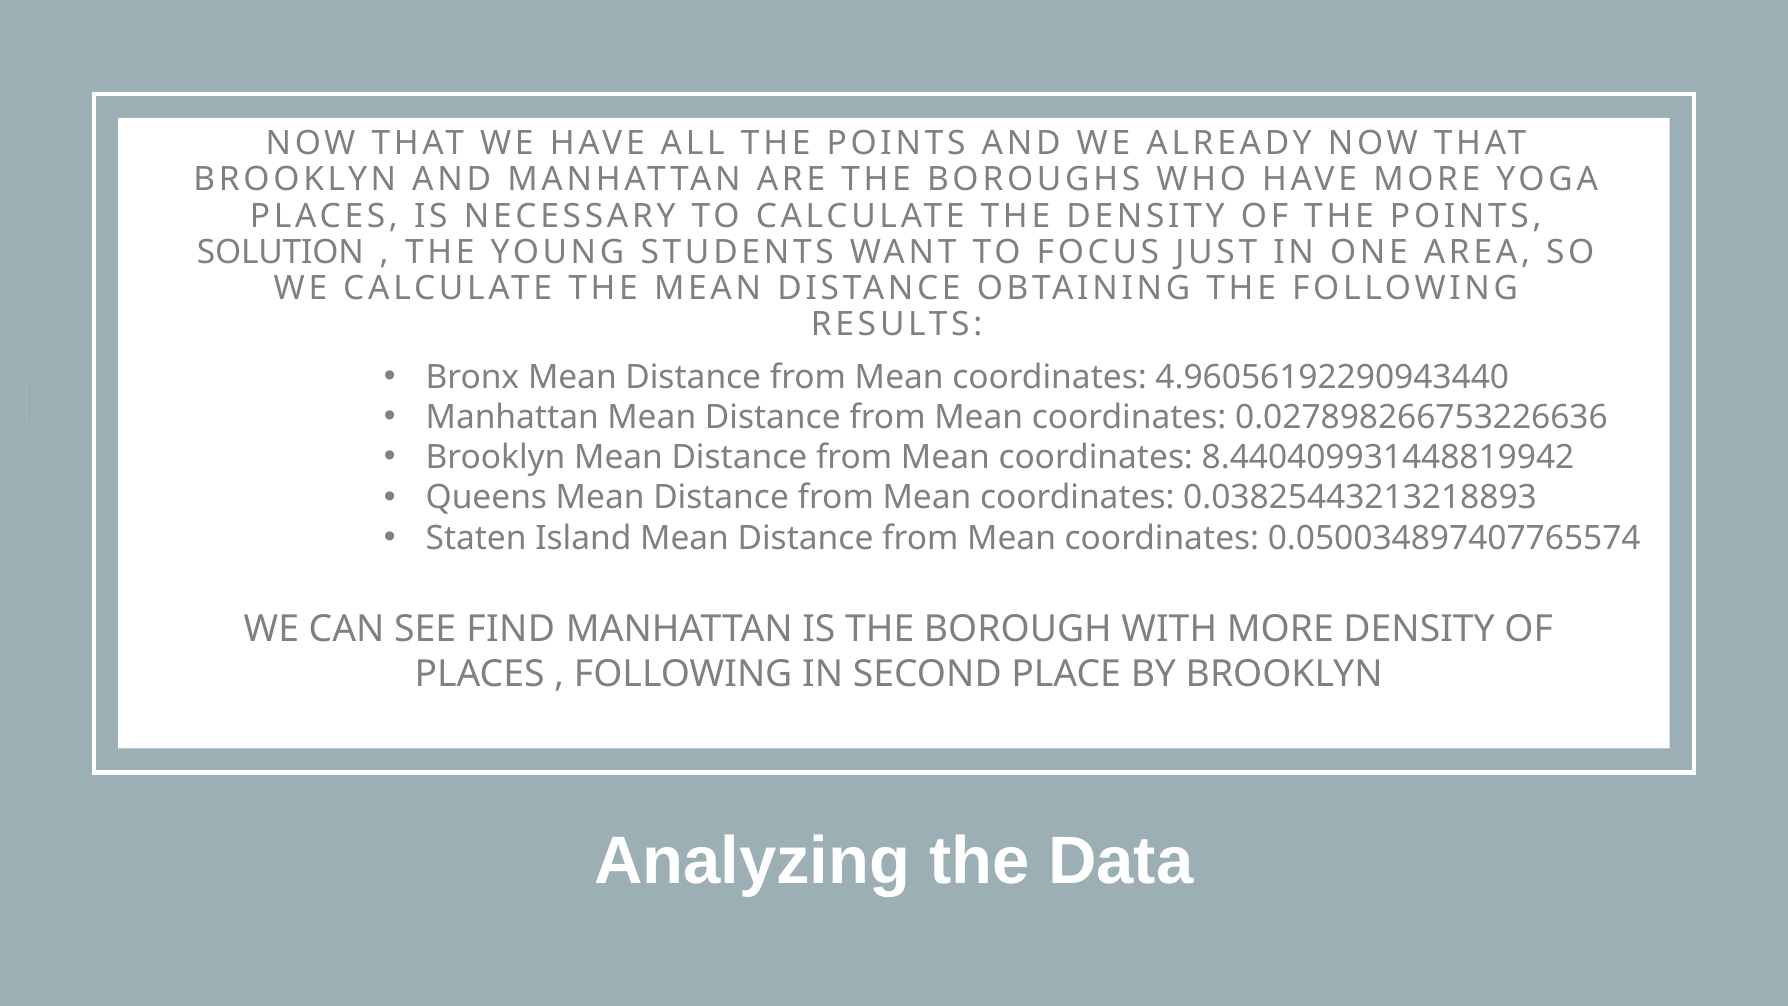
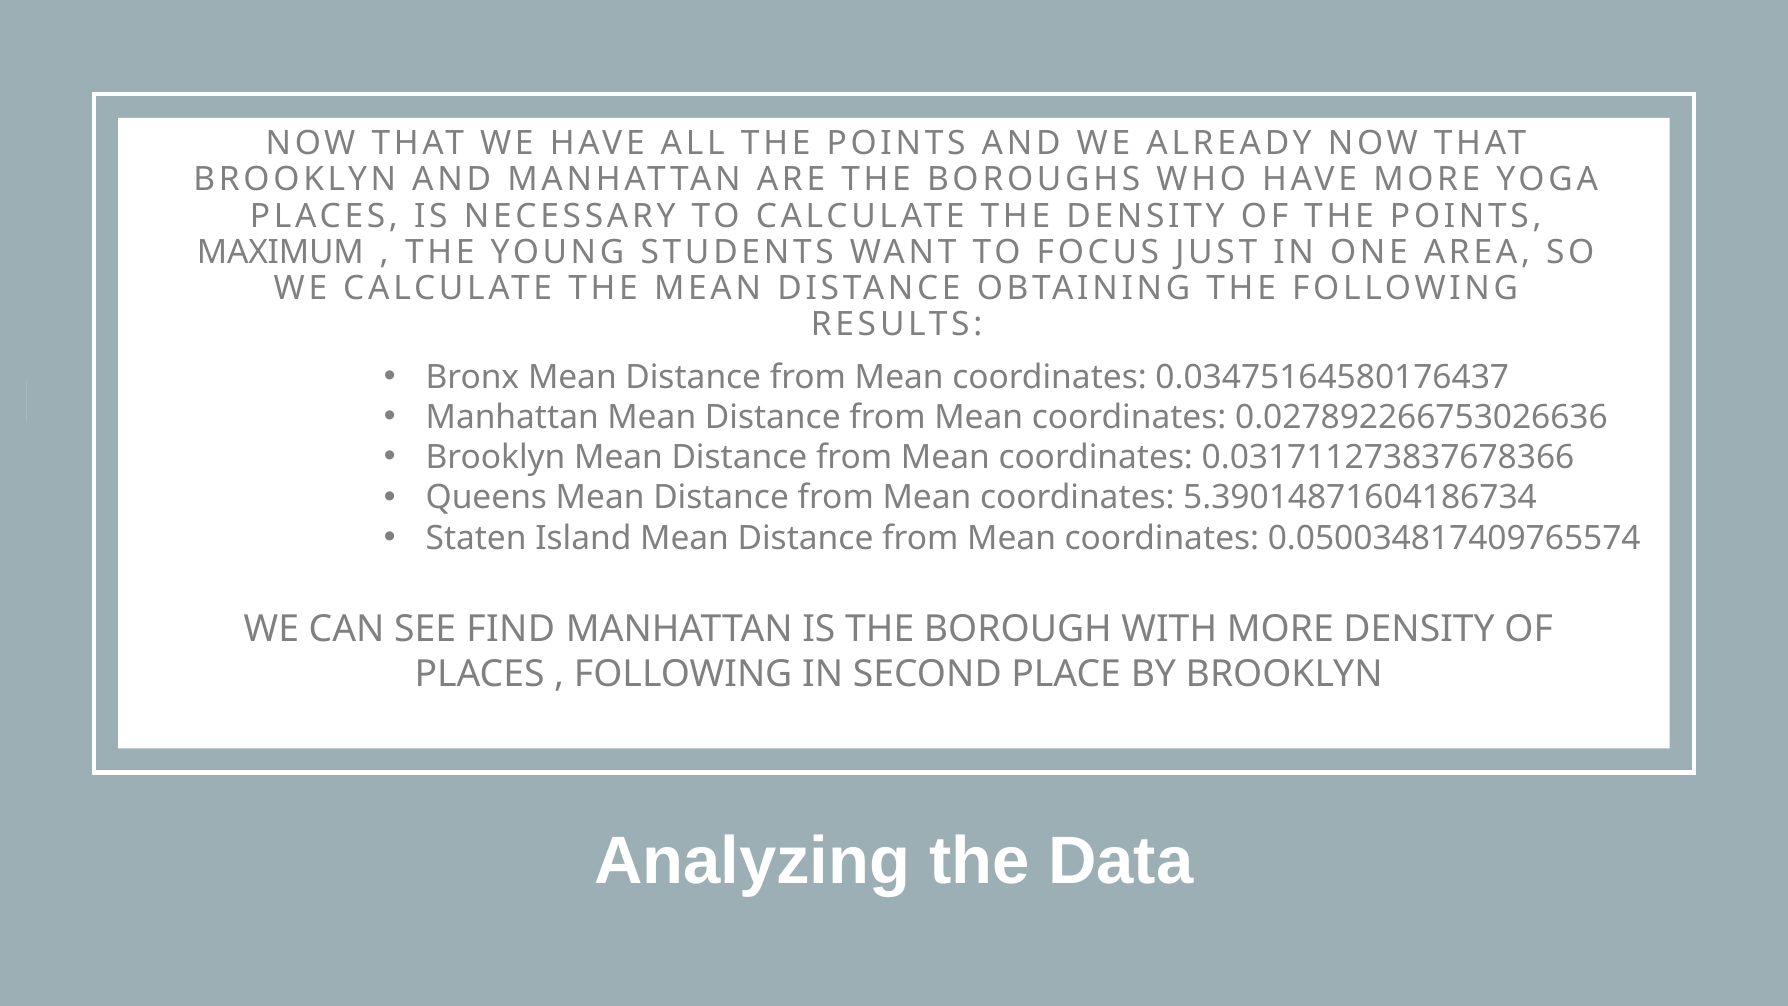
SOLUTION: SOLUTION -> MAXIMUM
4.96056192290943440: 4.96056192290943440 -> 0.03475164580176437
0.027898266753226636: 0.027898266753226636 -> 0.027892266753026636
8.440409931448819942: 8.440409931448819942 -> 0.031711273837678366
0.03825443213218893: 0.03825443213218893 -> 5.39014871604186734
0.050034897407765574: 0.050034897407765574 -> 0.050034817409765574
